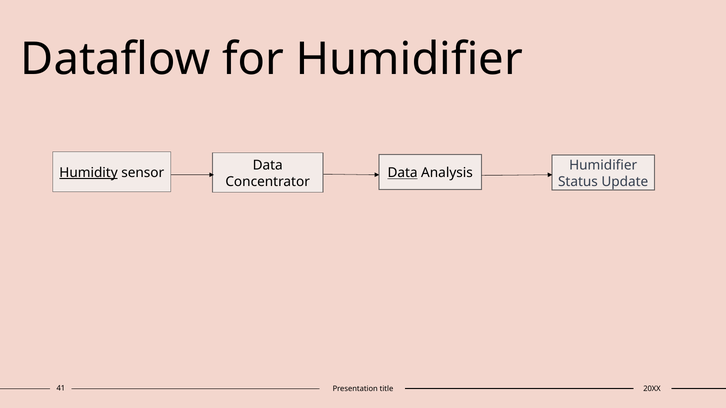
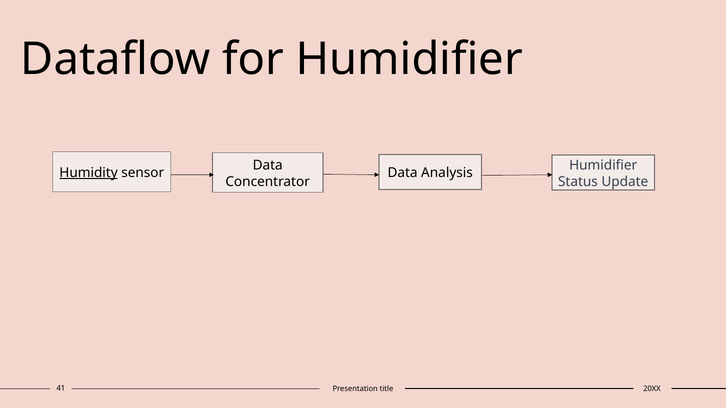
Data at (403, 173) underline: present -> none
